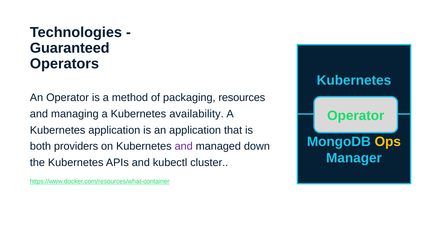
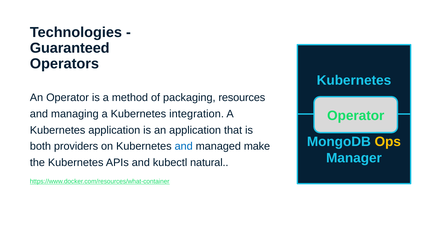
availability: availability -> integration
and at (184, 146) colour: purple -> blue
down: down -> make
cluster: cluster -> natural
